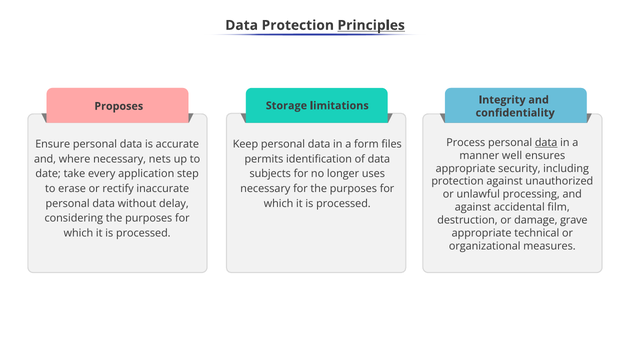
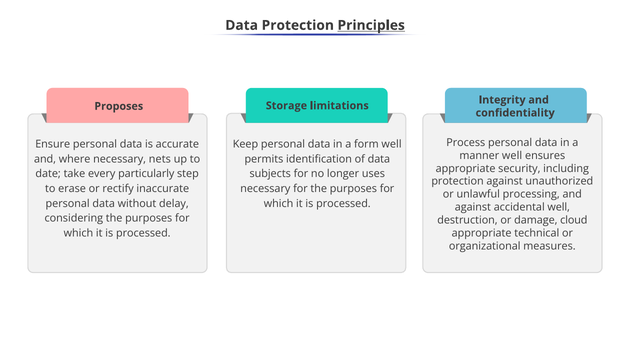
data at (546, 143) underline: present -> none
form files: files -> well
application: application -> particularly
accidental film: film -> well
grave: grave -> cloud
